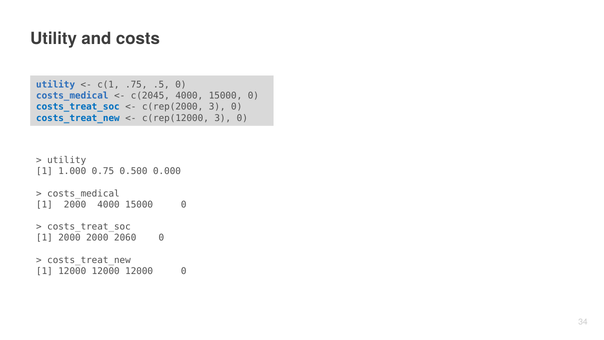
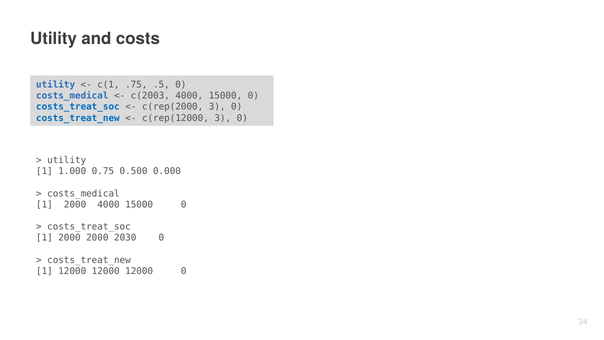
c(2045: c(2045 -> c(2003
2060: 2060 -> 2030
